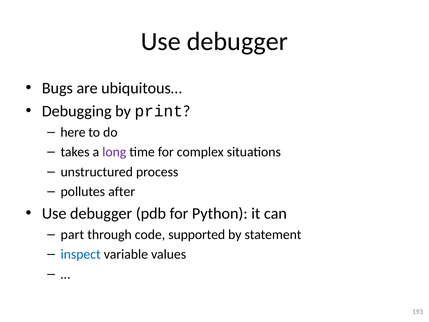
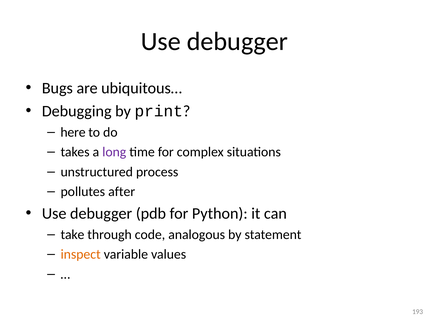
part: part -> take
supported: supported -> analogous
inspect colour: blue -> orange
